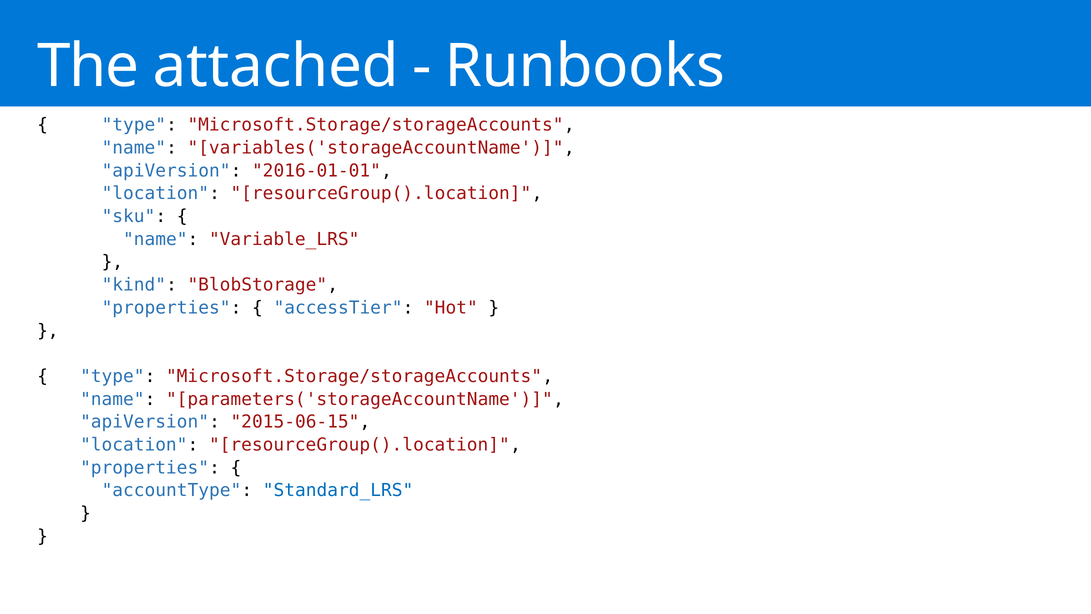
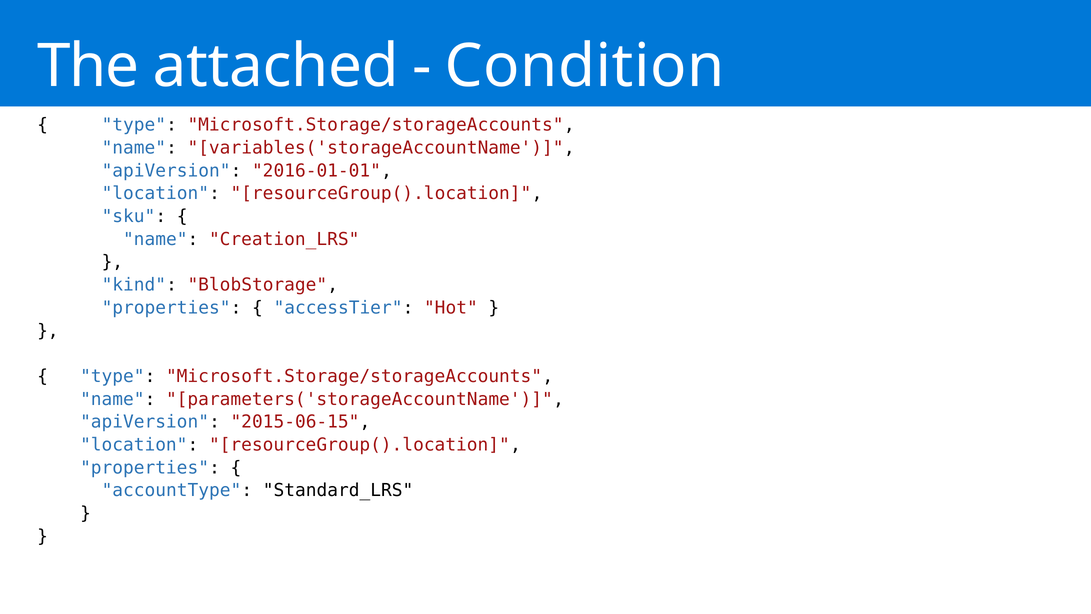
Runbooks: Runbooks -> Condition
Variable_LRS: Variable_LRS -> Creation_LRS
Standard_LRS colour: blue -> black
